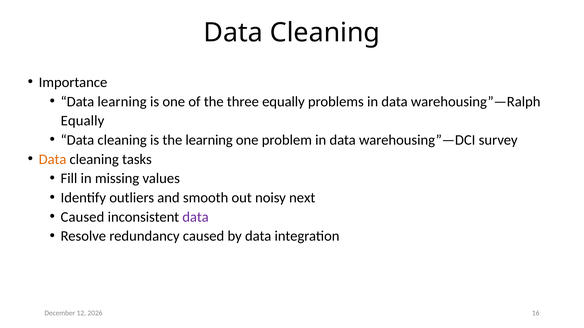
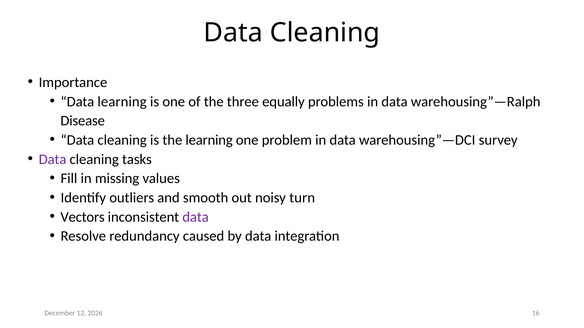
Equally at (83, 121): Equally -> Disease
Data at (53, 159) colour: orange -> purple
next: next -> turn
Caused at (82, 217): Caused -> Vectors
